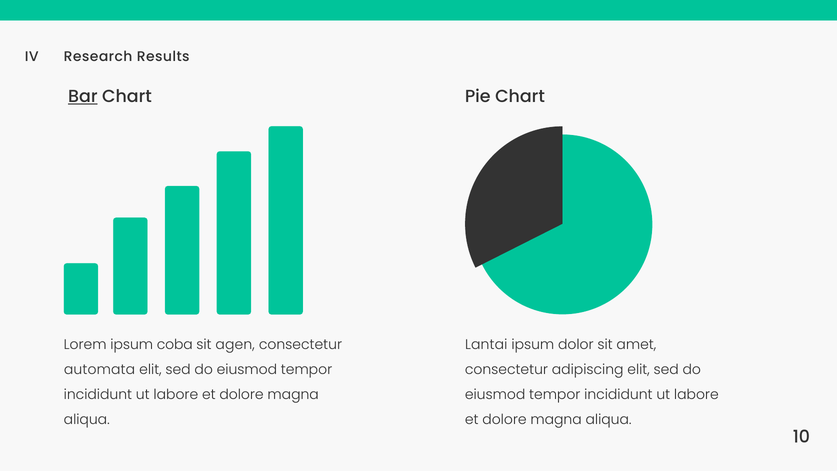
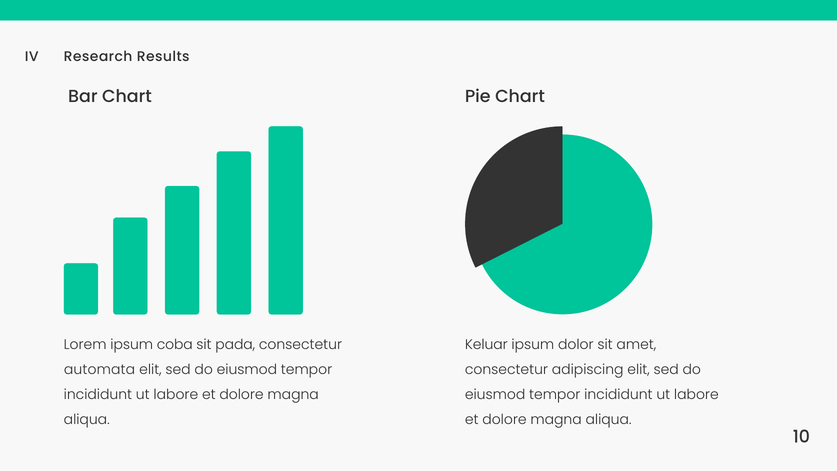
Bar underline: present -> none
agen: agen -> pada
Lantai: Lantai -> Keluar
